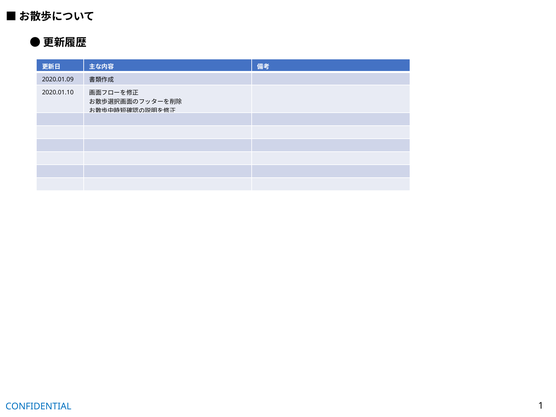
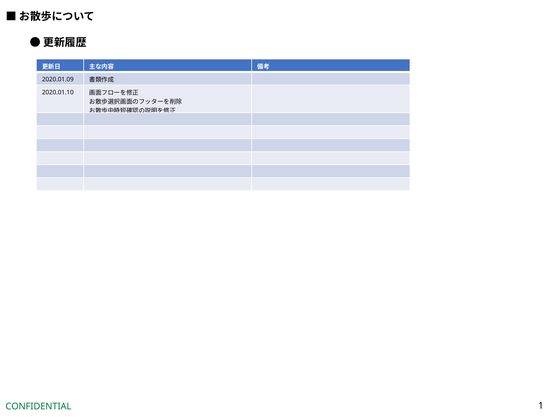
CONFIDENTIAL colour: blue -> green
